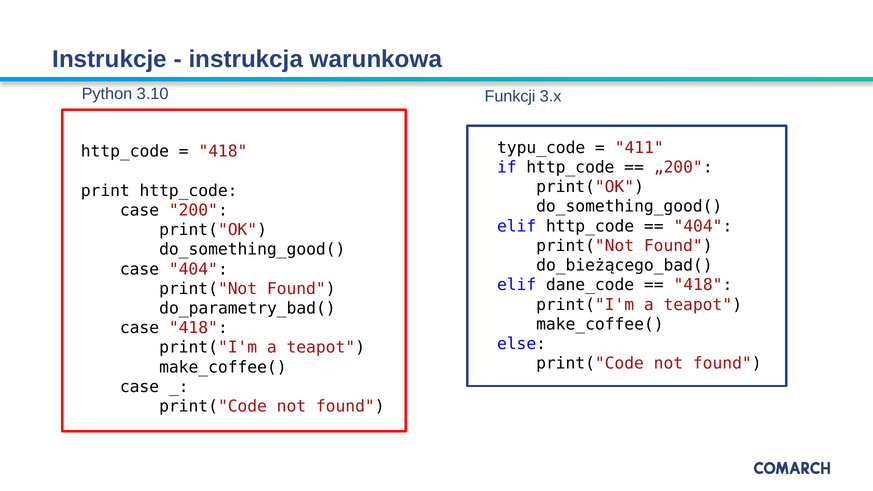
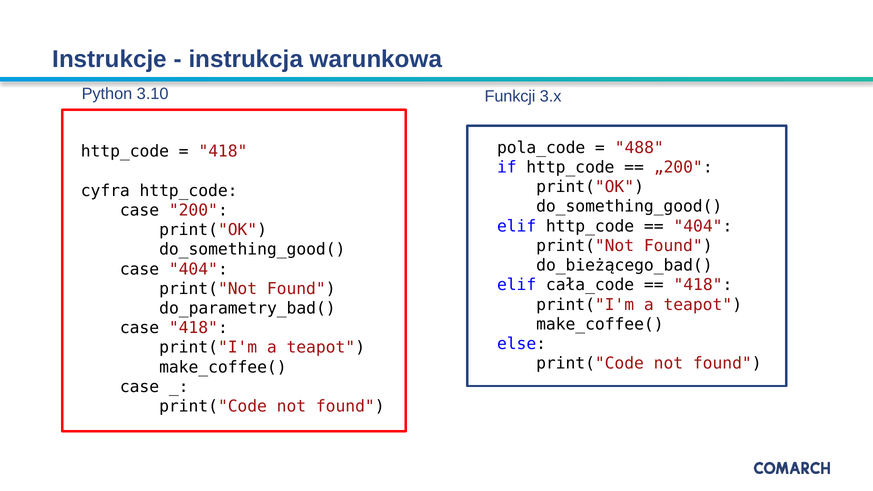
typu_code: typu_code -> pola_code
411: 411 -> 488
print: print -> cyfra
dane_code: dane_code -> cała_code
